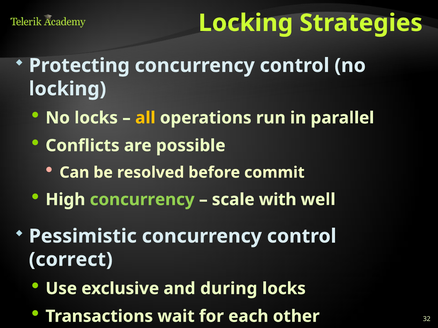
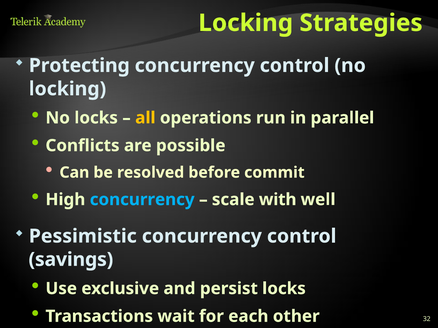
concurrency at (142, 200) colour: light green -> light blue
correct: correct -> savings
during: during -> persist
